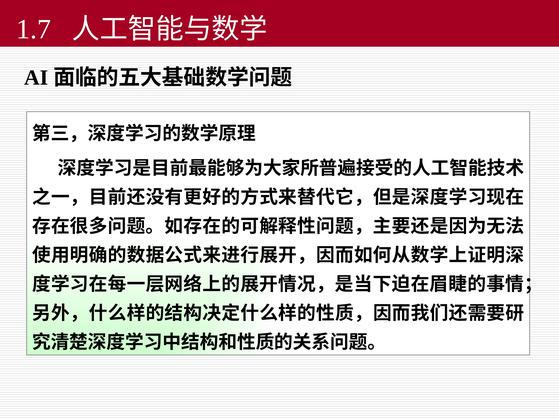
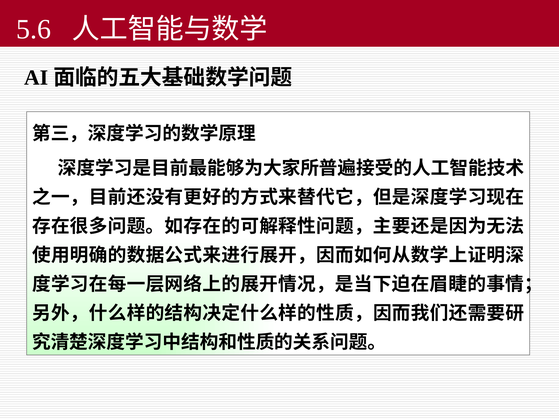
1.7: 1.7 -> 5.6
